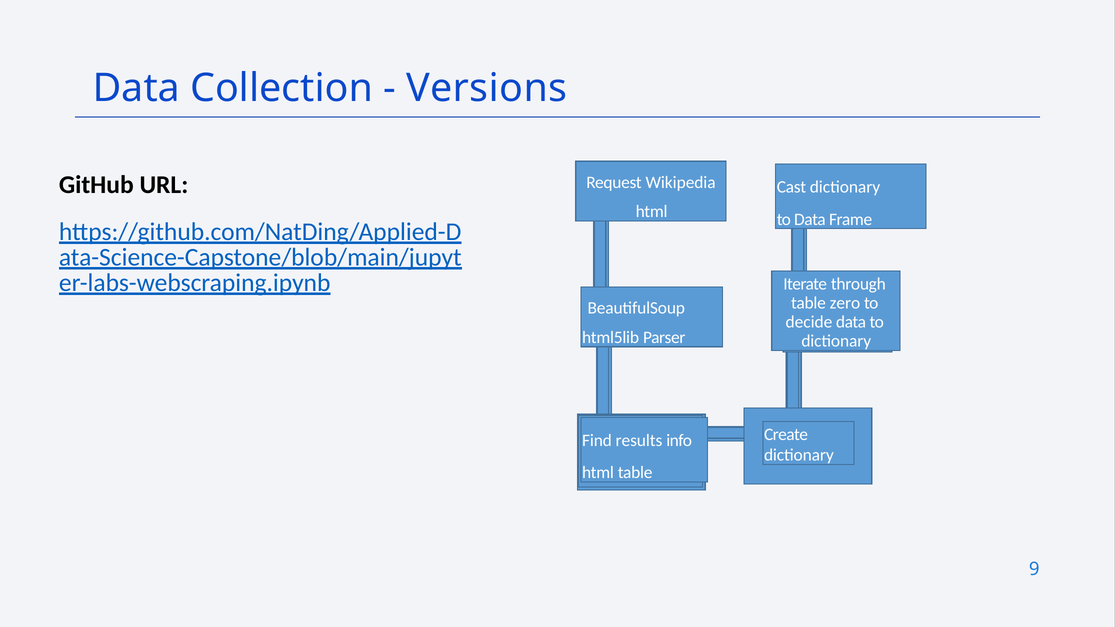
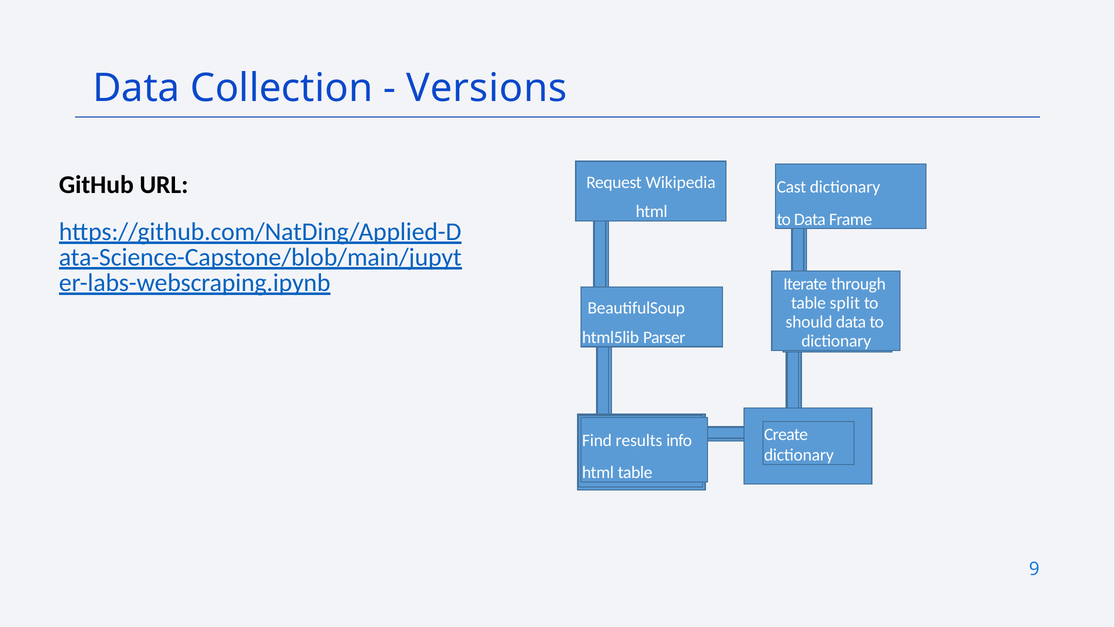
zero: zero -> split
decide: decide -> should
